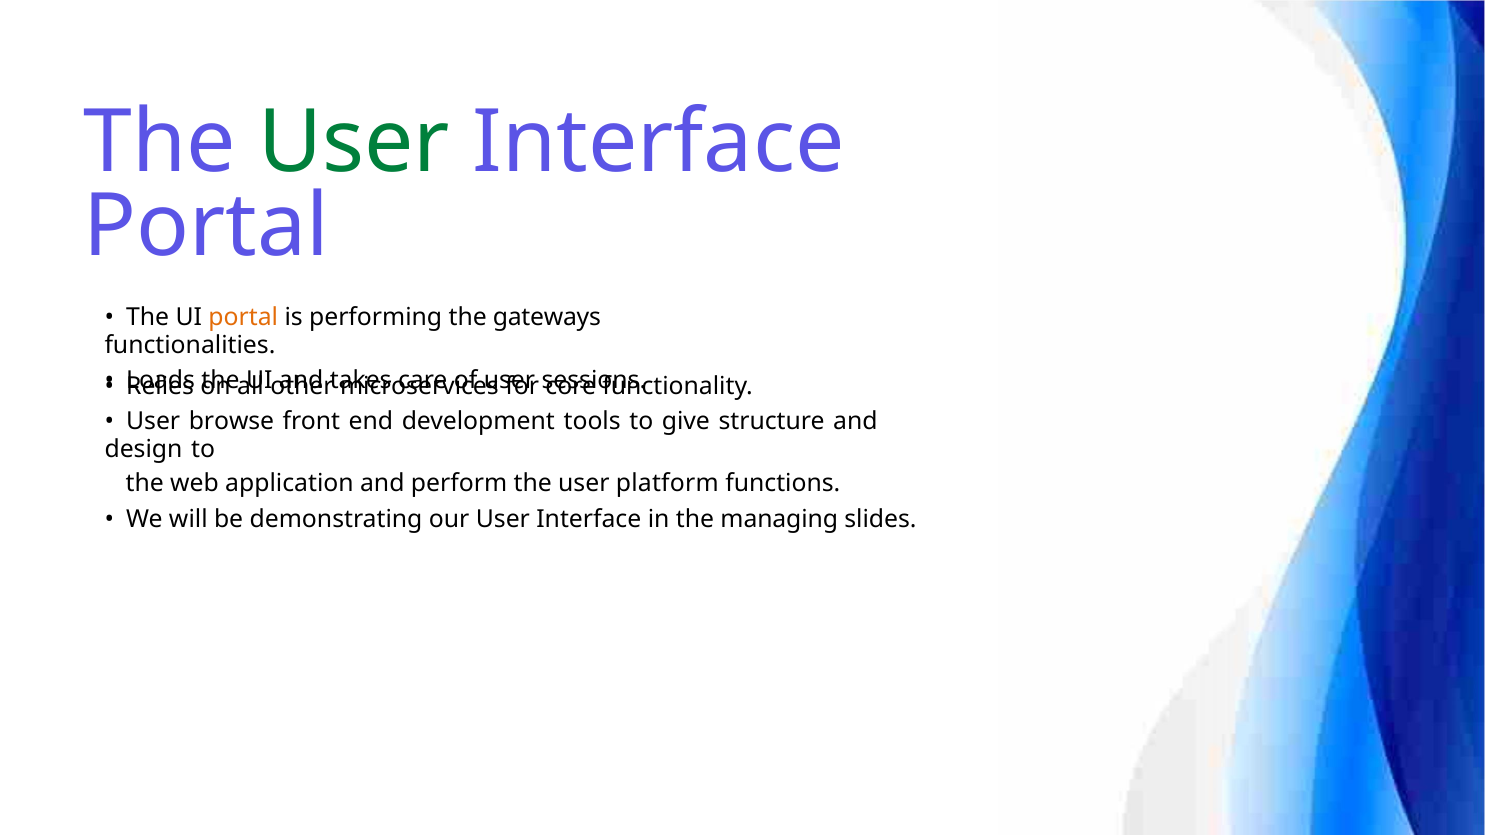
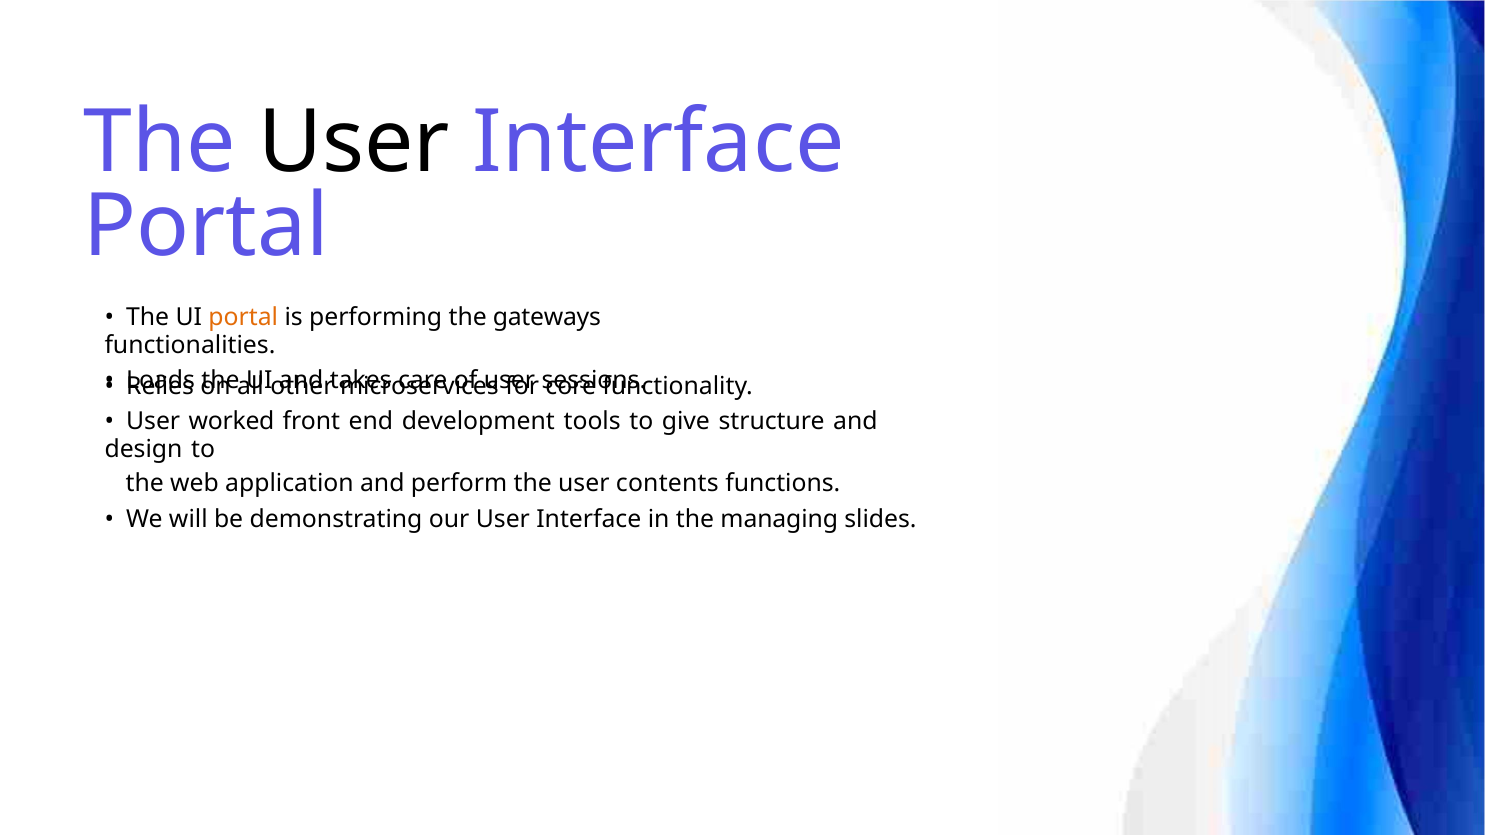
User at (354, 143) colour: green -> black
browse: browse -> worked
platform: platform -> contents
